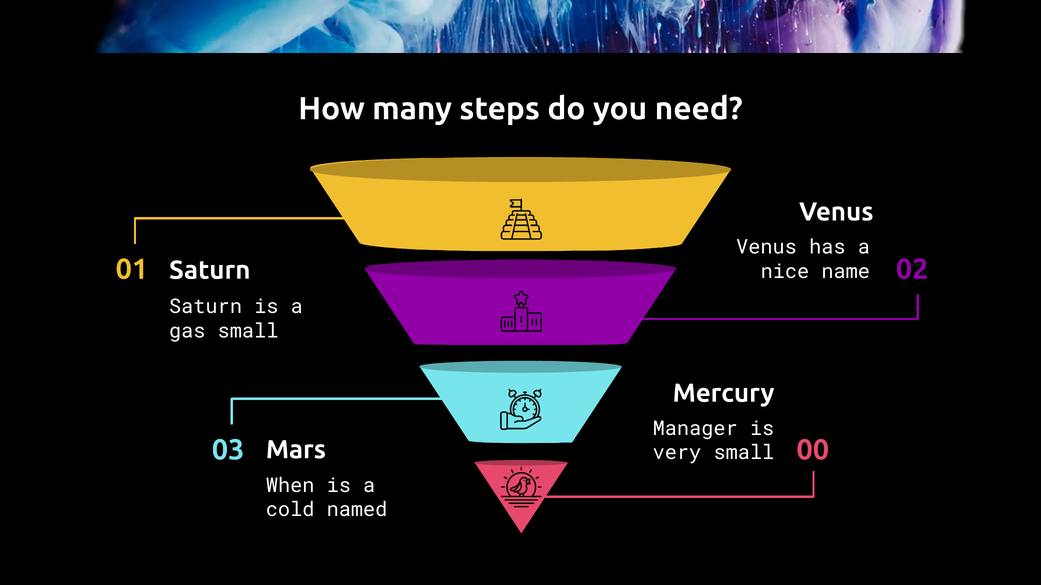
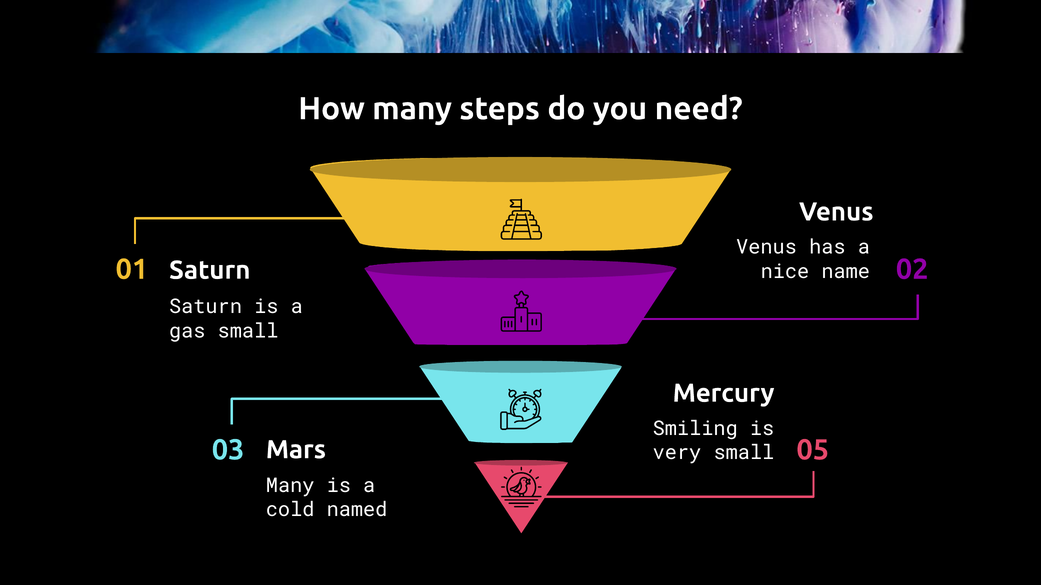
Manager: Manager -> Smiling
00: 00 -> 05
When at (290, 486): When -> Many
